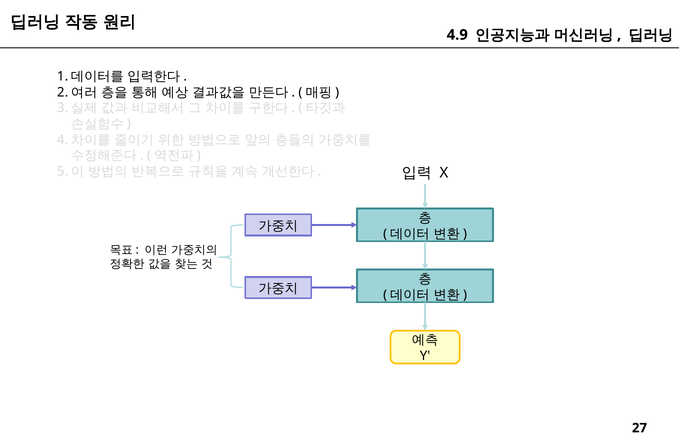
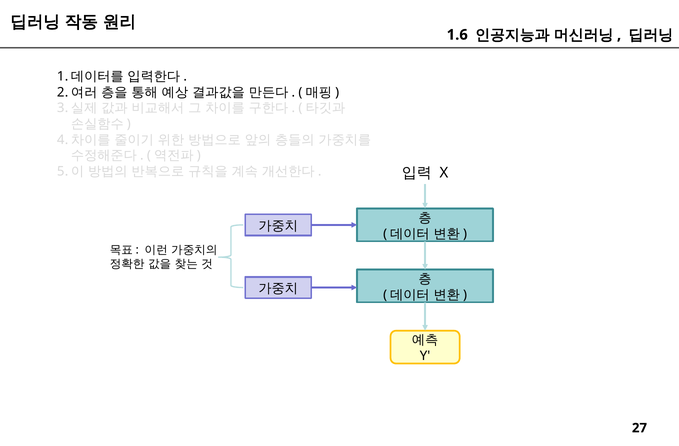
4.9: 4.9 -> 1.6
